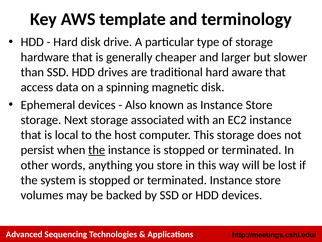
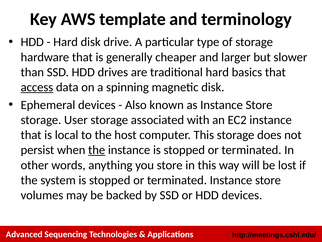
aware: aware -> basics
access underline: none -> present
Next: Next -> User
